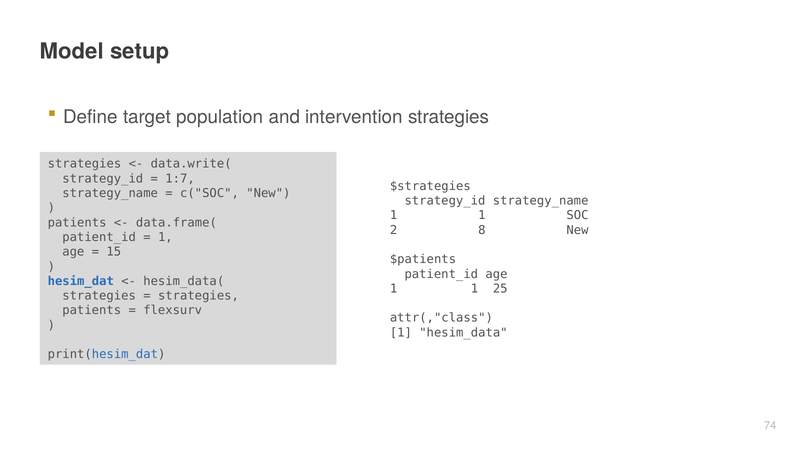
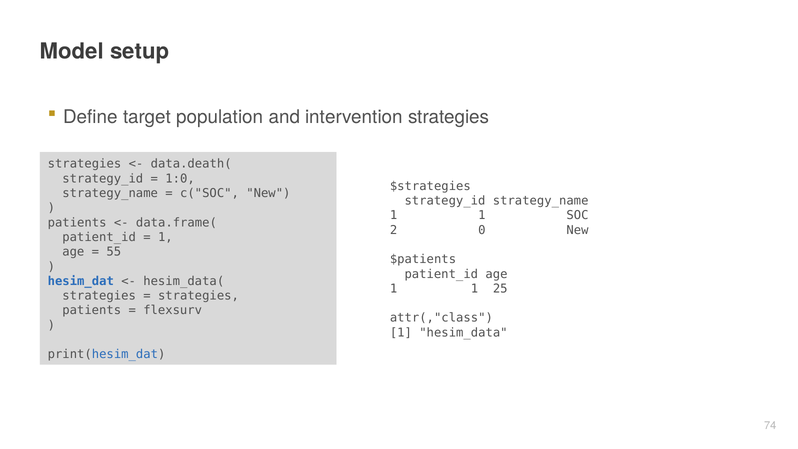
data.write(: data.write( -> data.death(
1:7: 1:7 -> 1:0
8: 8 -> 0
15: 15 -> 55
